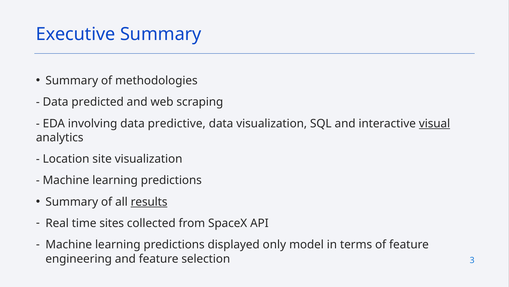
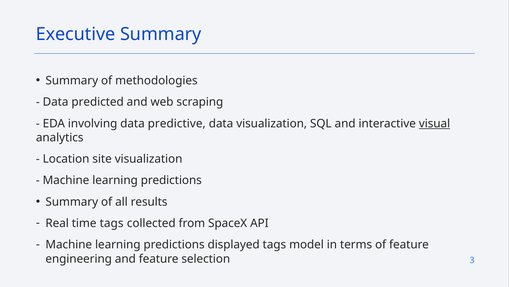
results underline: present -> none
time sites: sites -> tags
displayed only: only -> tags
